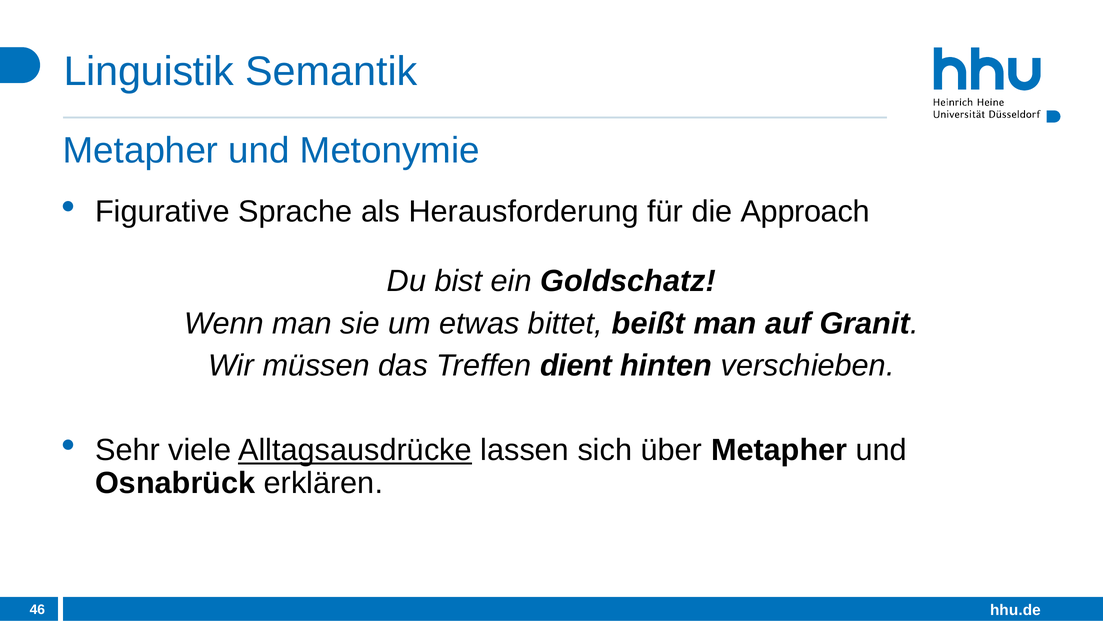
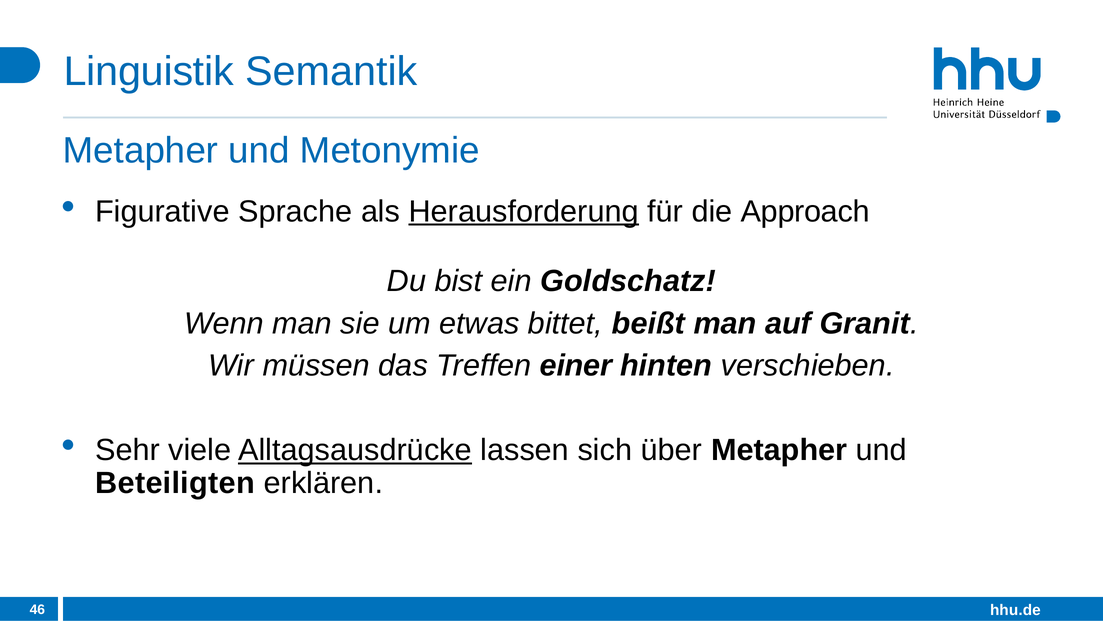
Herausforderung underline: none -> present
dient: dient -> einer
Osnabrück: Osnabrück -> Beteiligten
